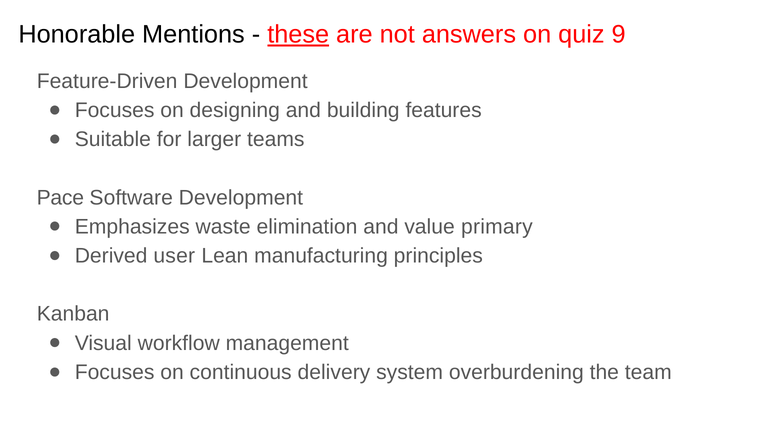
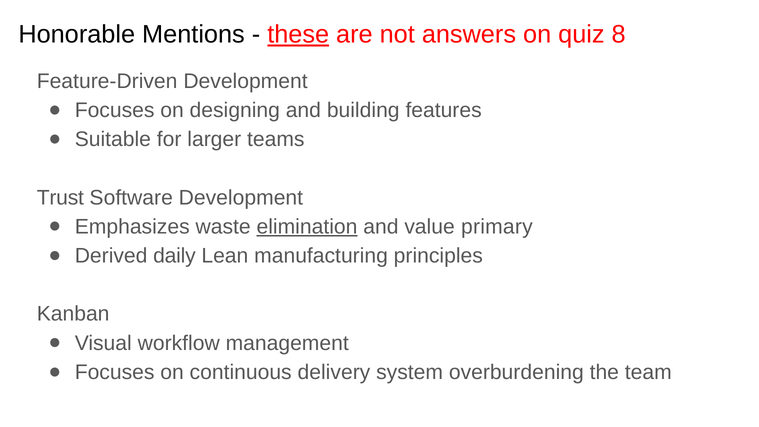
9: 9 -> 8
Pace: Pace -> Trust
elimination underline: none -> present
user: user -> daily
